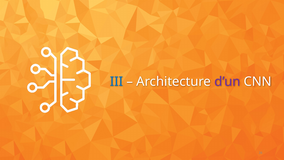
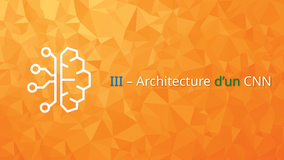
d’un colour: purple -> green
